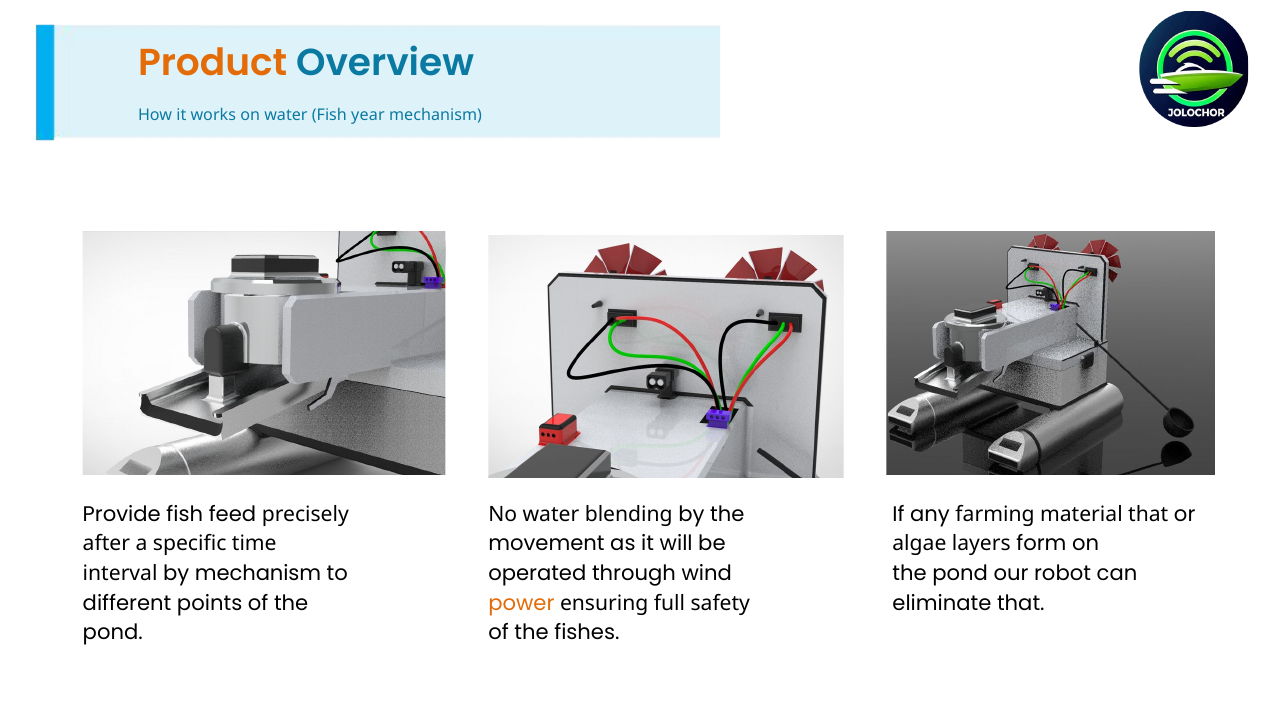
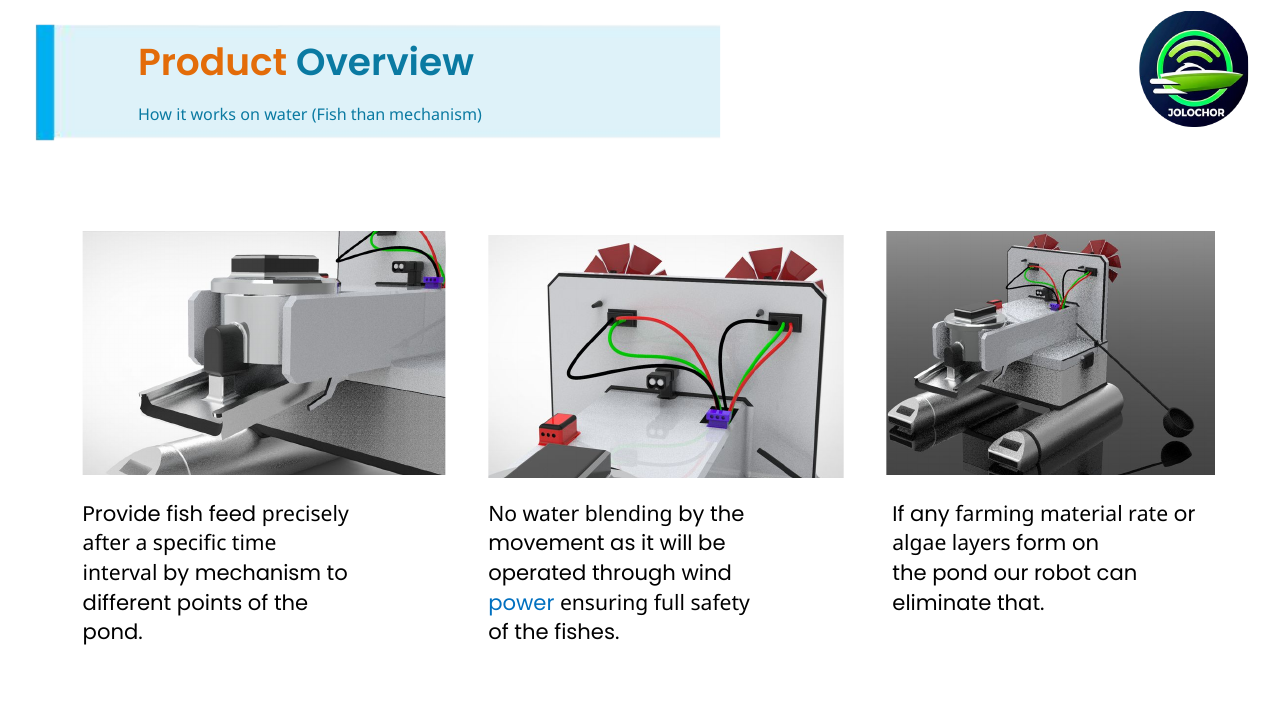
year: year -> than
material that: that -> rate
power colour: orange -> blue
